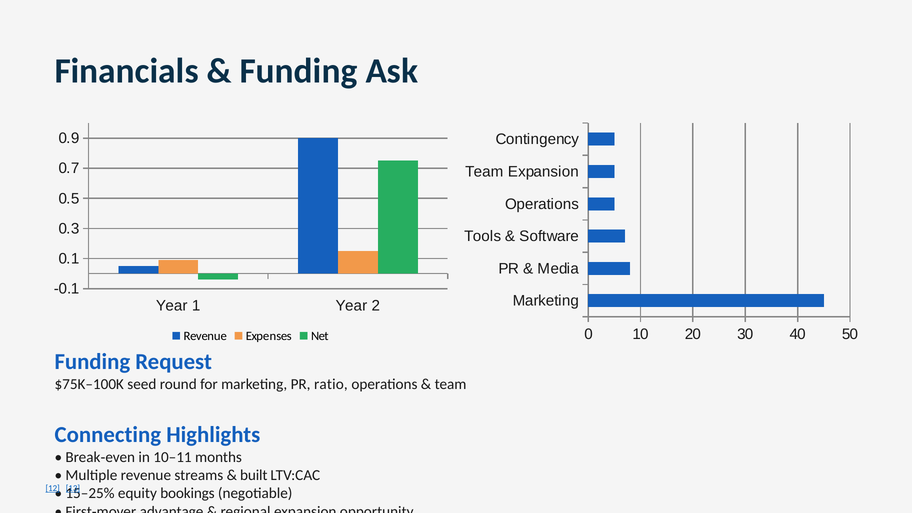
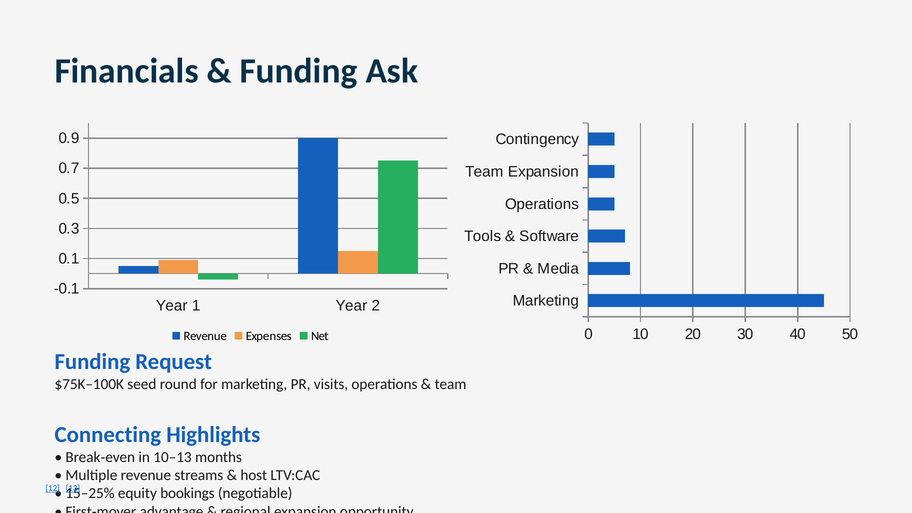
ratio: ratio -> visits
10–11: 10–11 -> 10–13
built: built -> host
